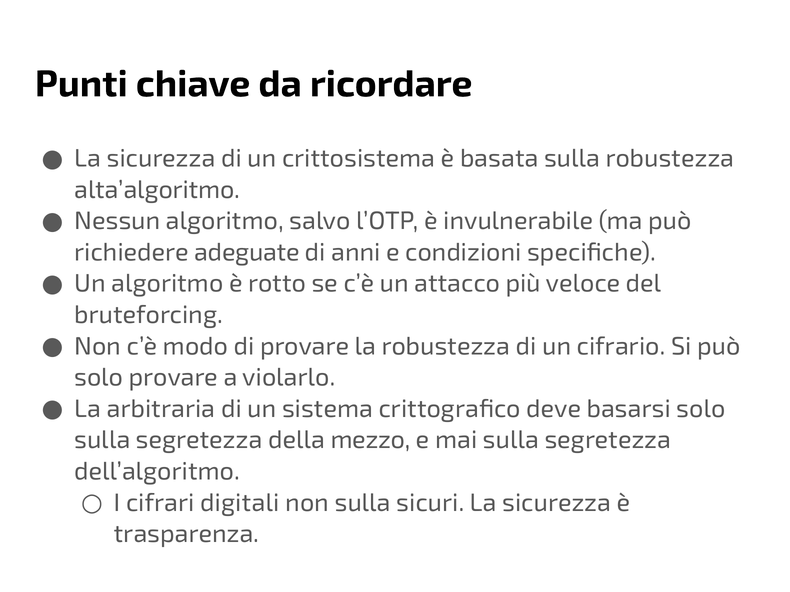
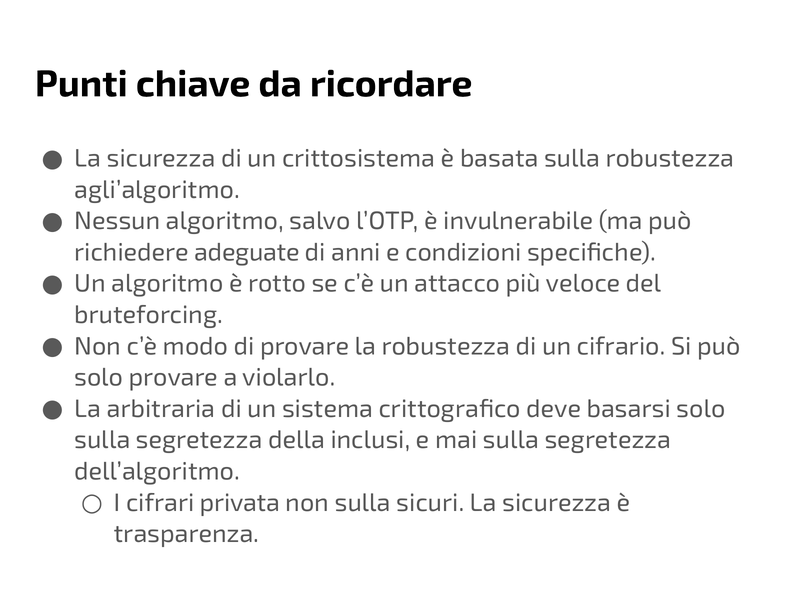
alta’algoritmo: alta’algoritmo -> agli’algoritmo
mezzo: mezzo -> inclusi
digitali: digitali -> privata
